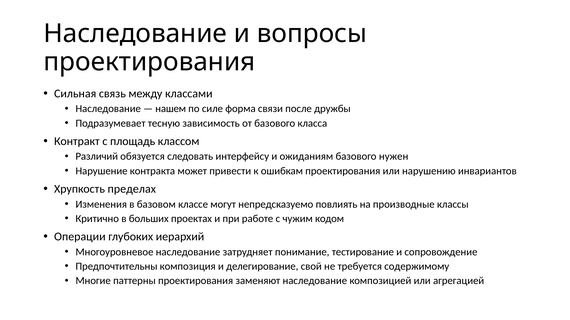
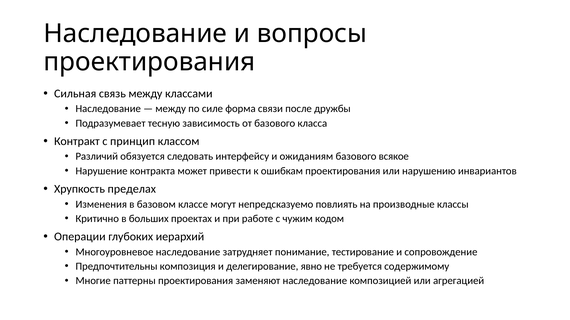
нашем at (171, 109): нашем -> между
площадь: площадь -> принцип
нужен: нужен -> всякое
свой: свой -> явно
